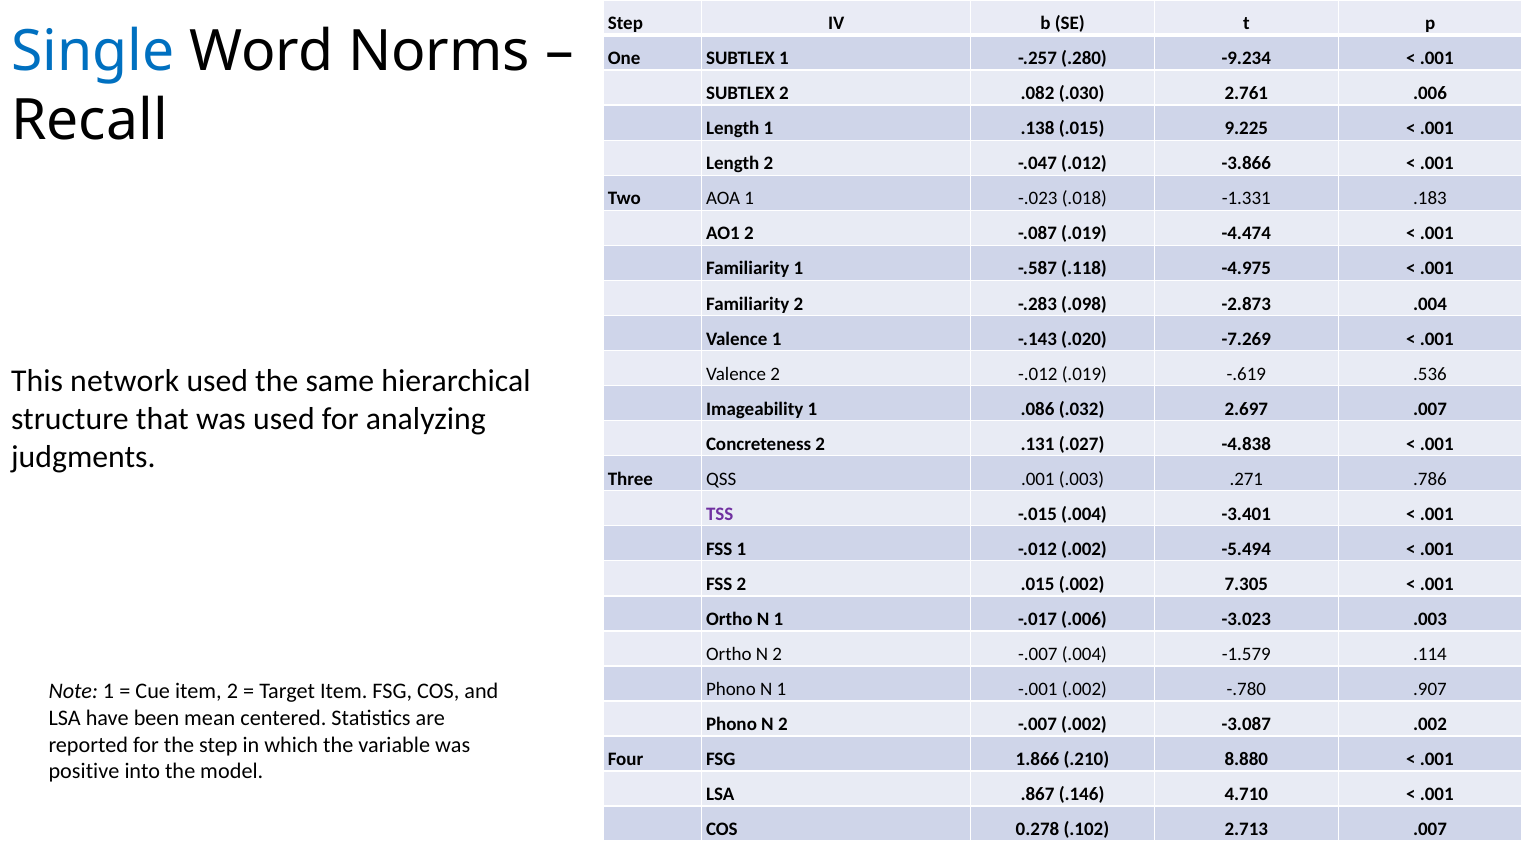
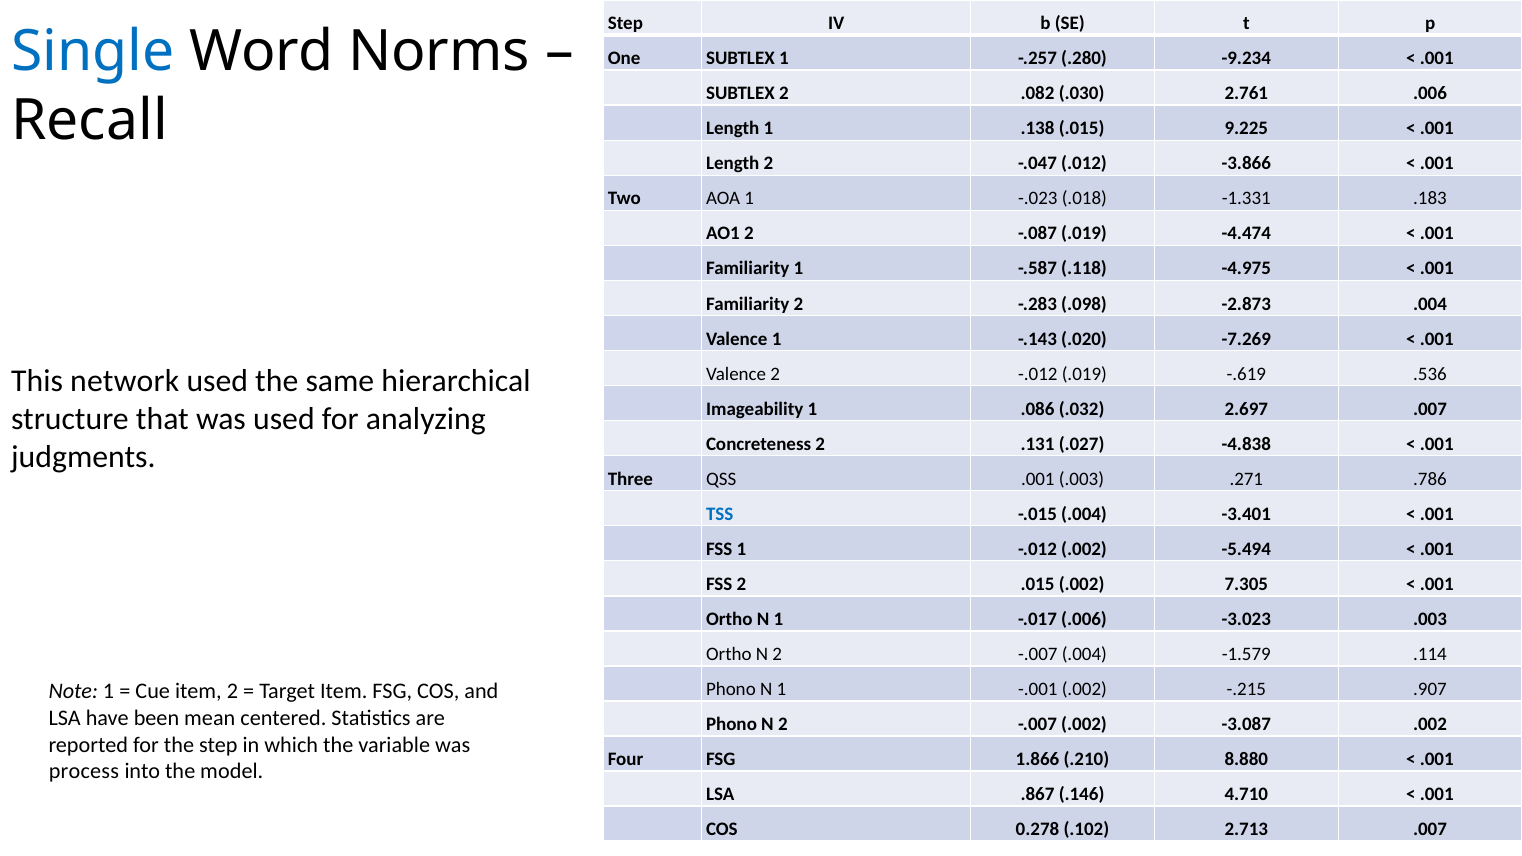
TSS colour: purple -> blue
-.780: -.780 -> -.215
positive: positive -> process
